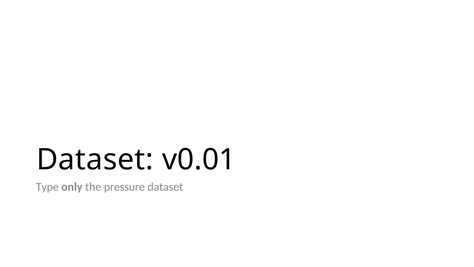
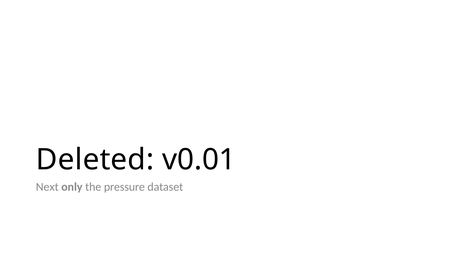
Dataset at (95, 159): Dataset -> Deleted
Type: Type -> Next
